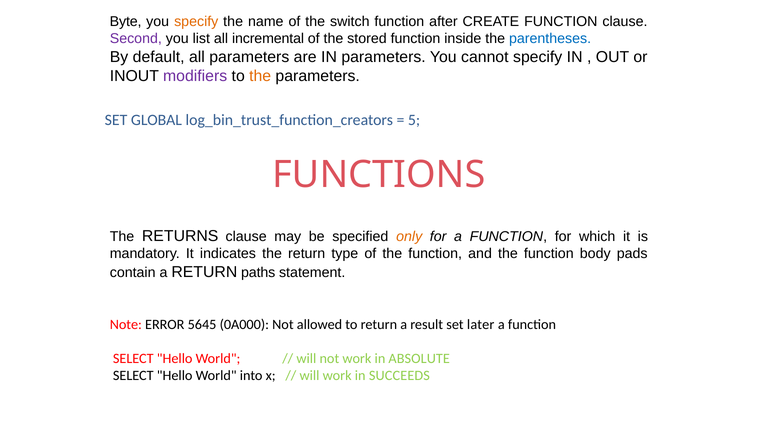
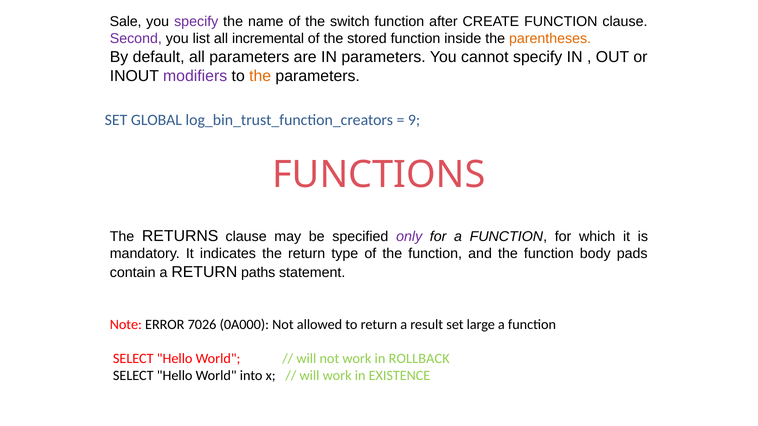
Byte: Byte -> Sale
specify at (196, 22) colour: orange -> purple
parentheses colour: blue -> orange
5: 5 -> 9
only colour: orange -> purple
5645: 5645 -> 7026
later: later -> large
ABSOLUTE: ABSOLUTE -> ROLLBACK
SUCCEEDS: SUCCEEDS -> EXISTENCE
